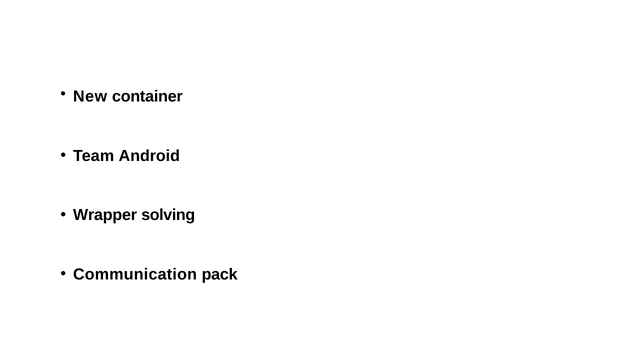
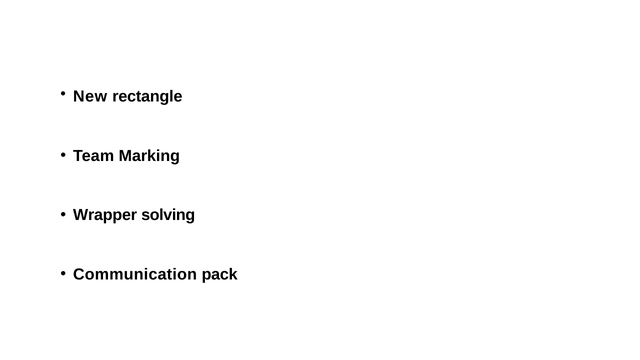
container: container -> rectangle
Android: Android -> Marking
